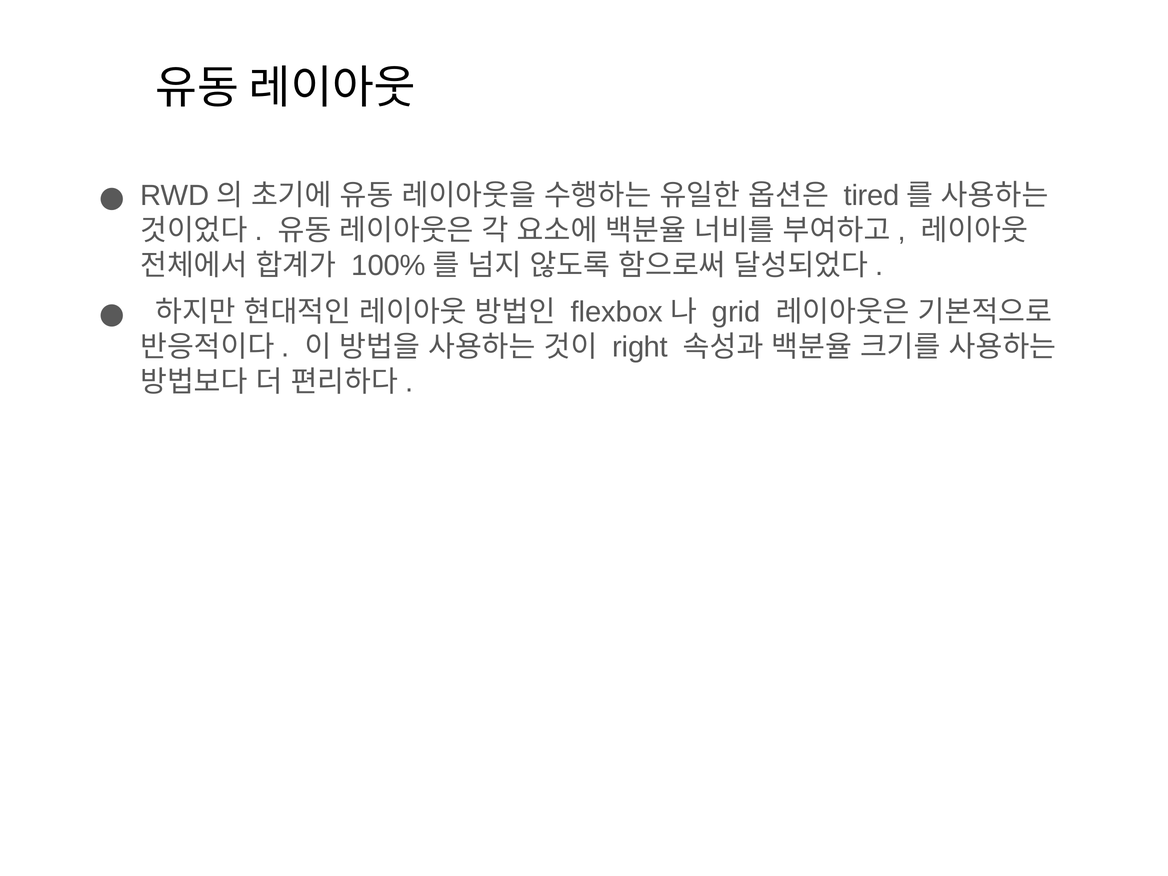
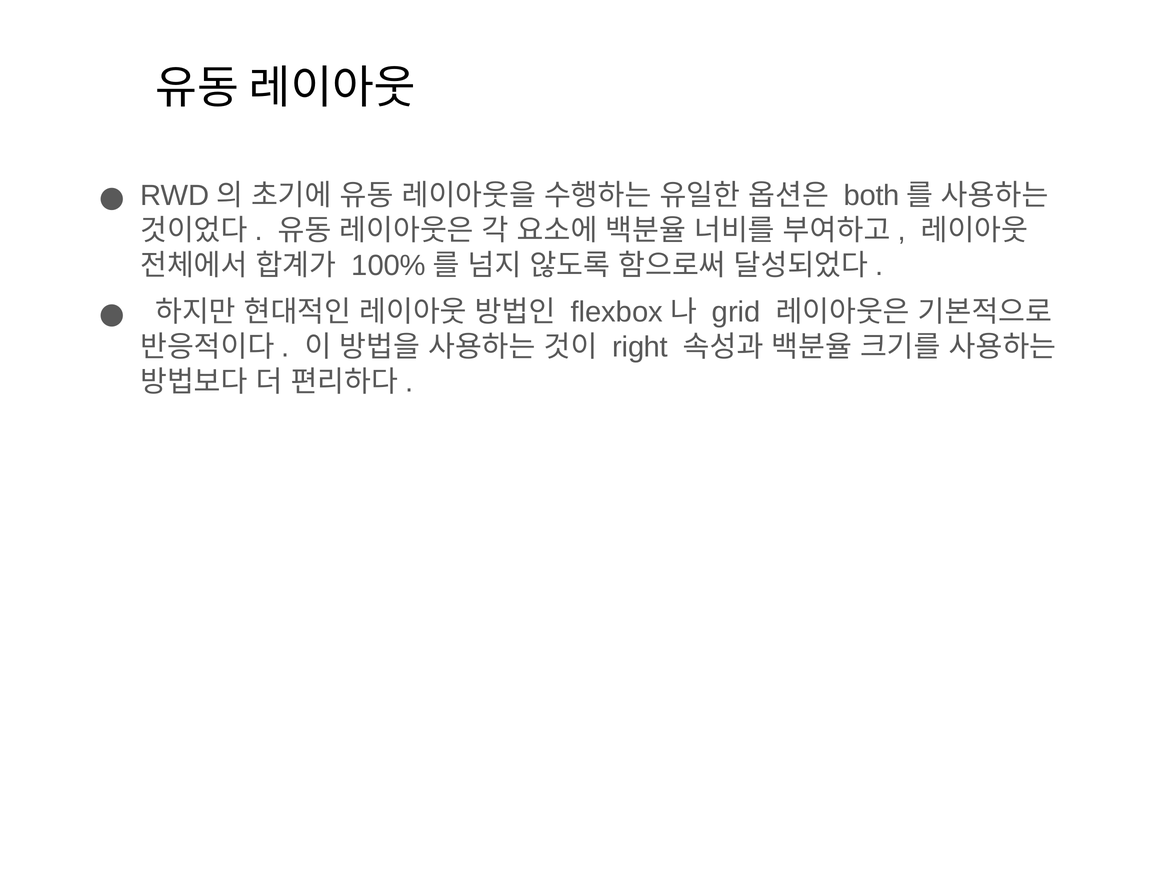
tired: tired -> both
